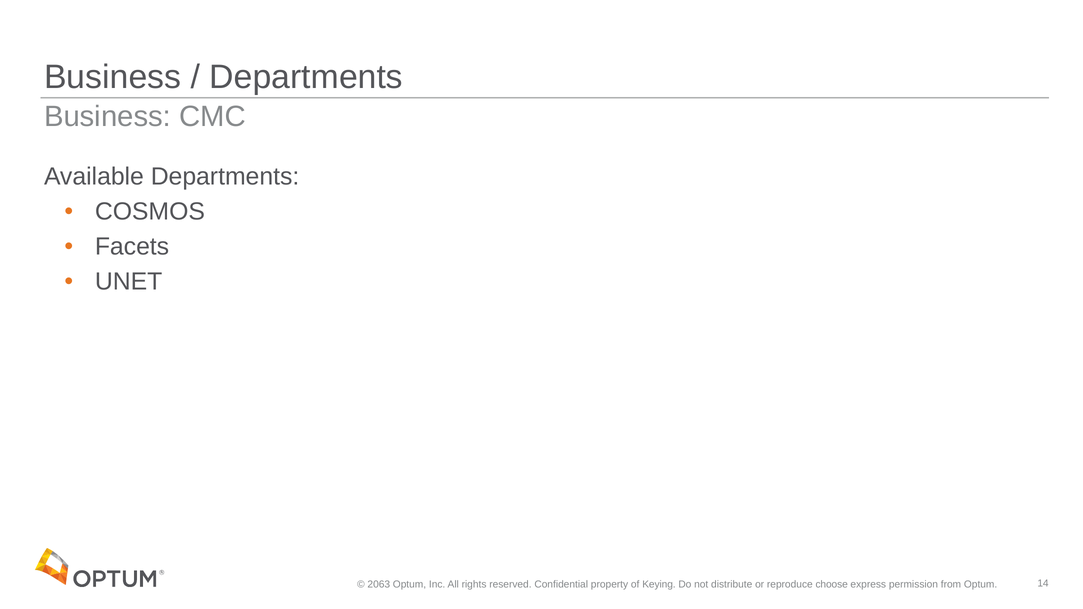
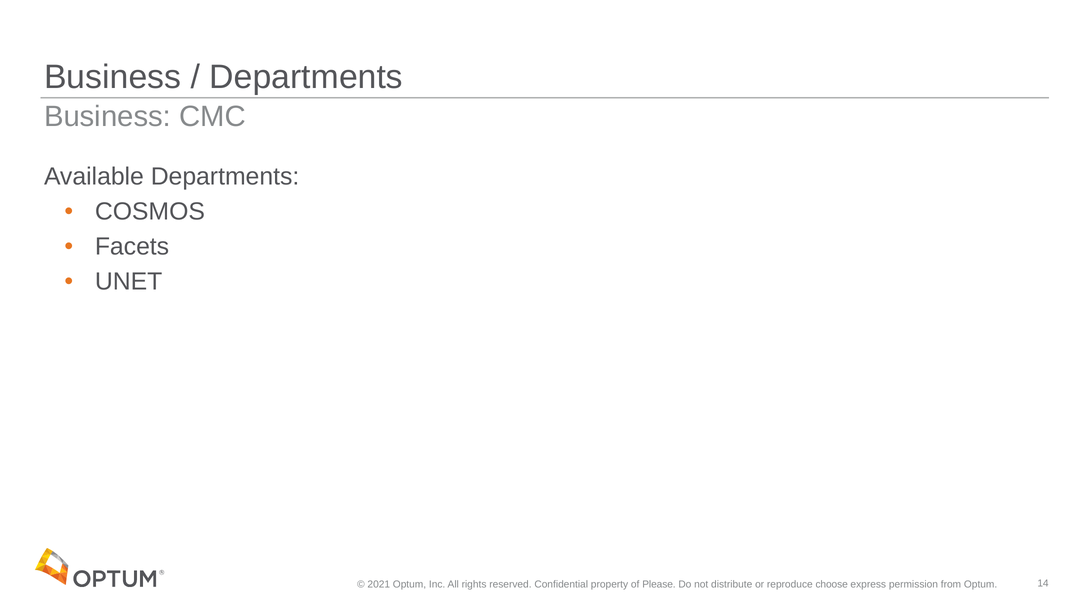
2063: 2063 -> 2021
Keying: Keying -> Please
